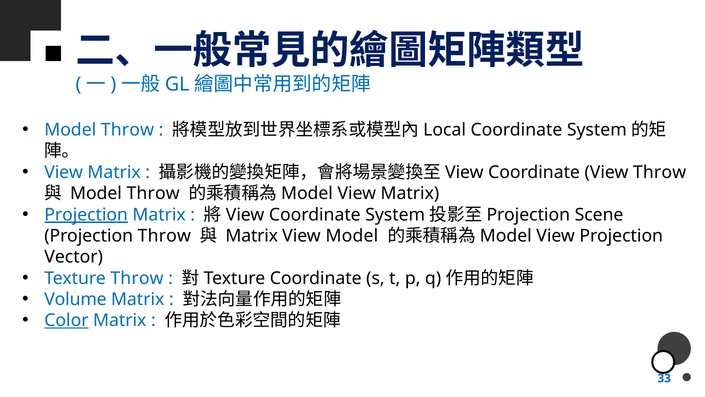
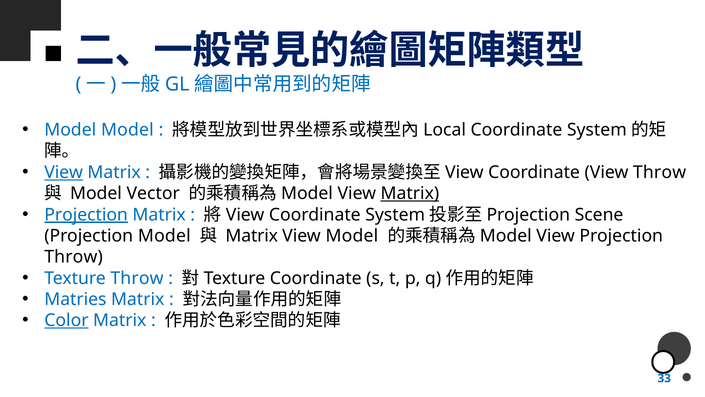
Throw at (127, 130): Throw -> Model
View at (64, 172) underline: none -> present
Throw at (153, 193): Throw -> Vector
Matrix at (410, 193) underline: none -> present
Projection Throw: Throw -> Model
Vector at (74, 257): Vector -> Throw
Volume: Volume -> Matries
